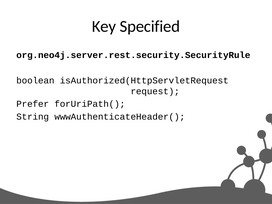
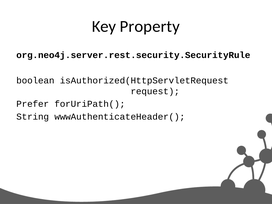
Specified: Specified -> Property
